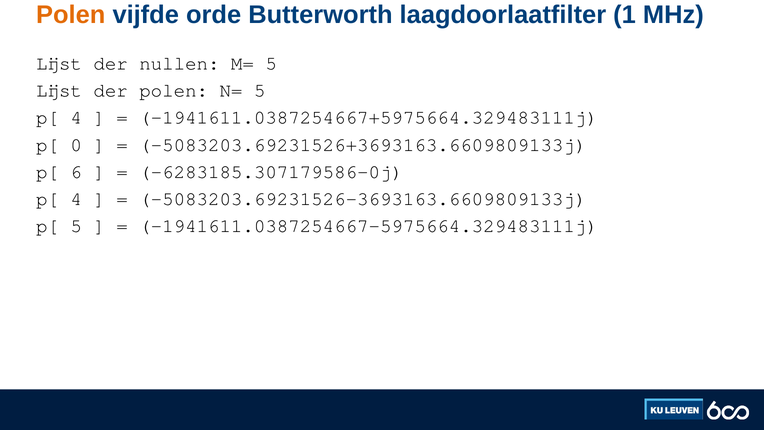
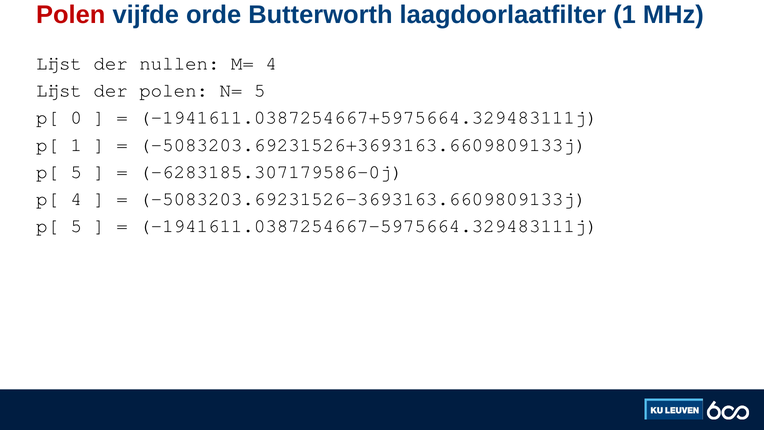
Polen at (71, 15) colour: orange -> red
M= 5: 5 -> 4
4 at (76, 118): 4 -> 0
p[ 0: 0 -> 1
6 at (76, 172): 6 -> 5
